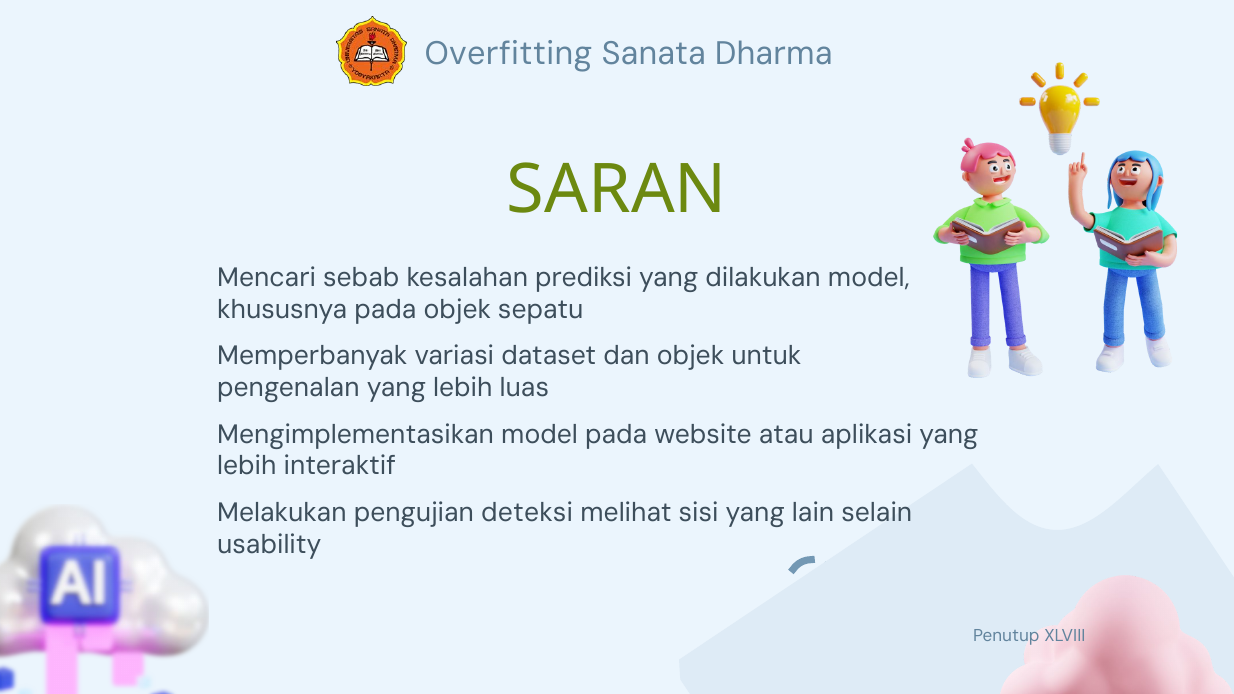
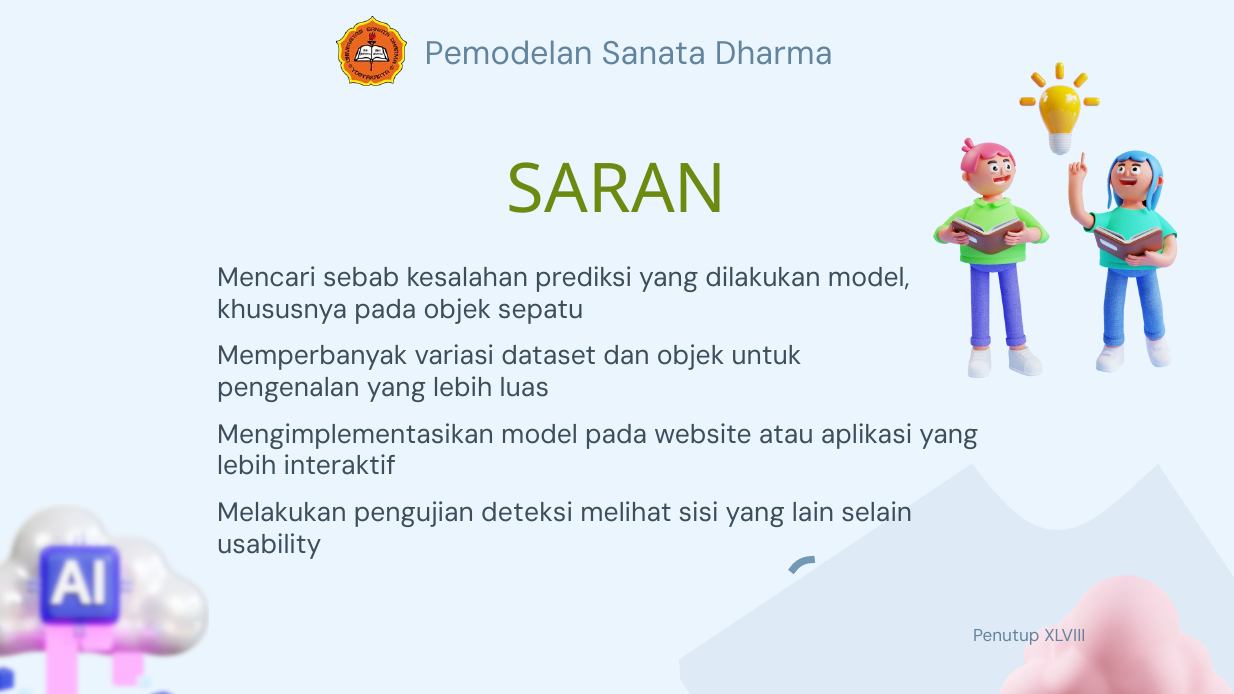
Overfitting: Overfitting -> Pemodelan
